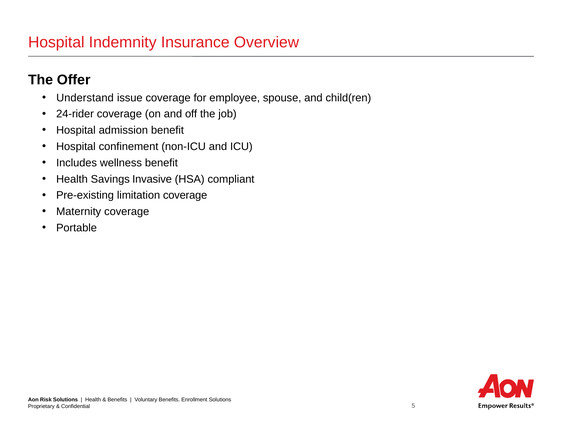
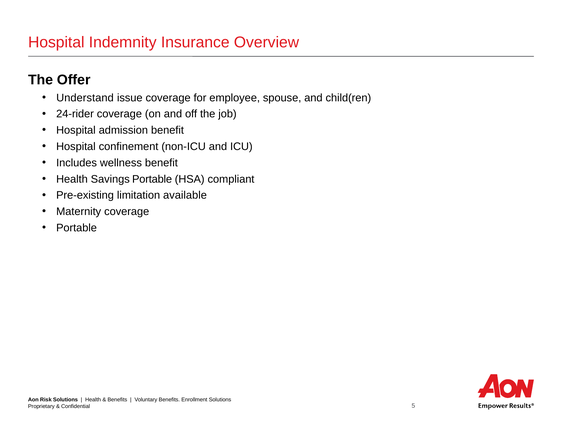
Savings Invasive: Invasive -> Portable
limitation coverage: coverage -> available
